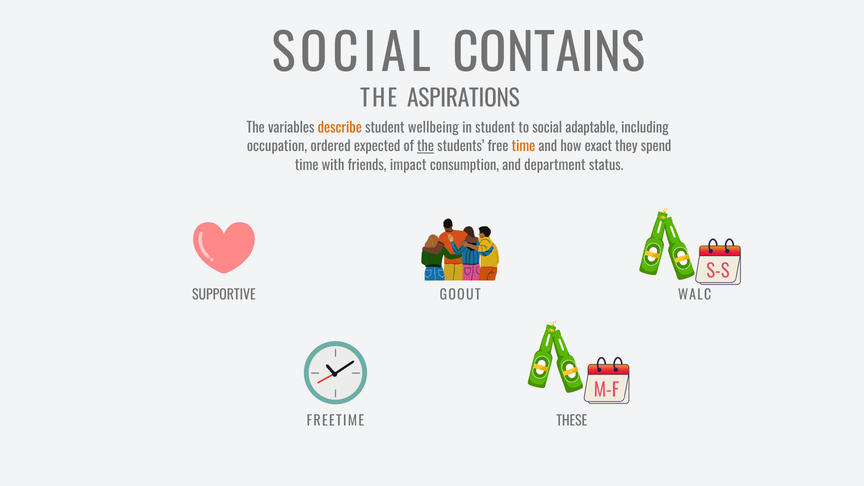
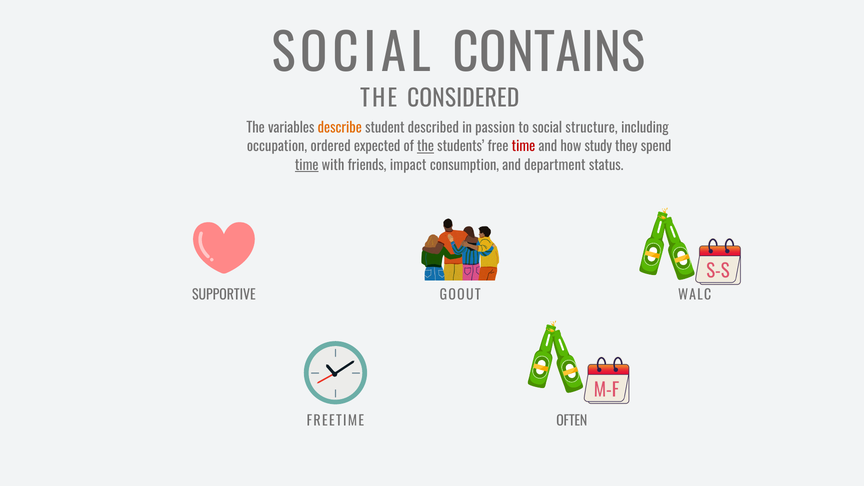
ASPIRATIONS: ASPIRATIONS -> CONSIDERED
wellbeing: wellbeing -> described
in student: student -> passion
adaptable: adaptable -> structure
time at (524, 147) colour: orange -> red
exact: exact -> study
time at (307, 165) underline: none -> present
THESE: THESE -> OFTEN
